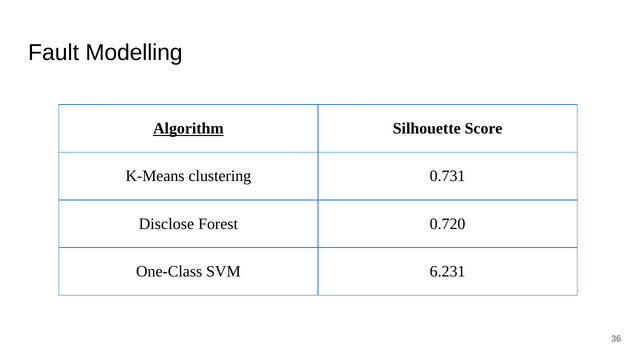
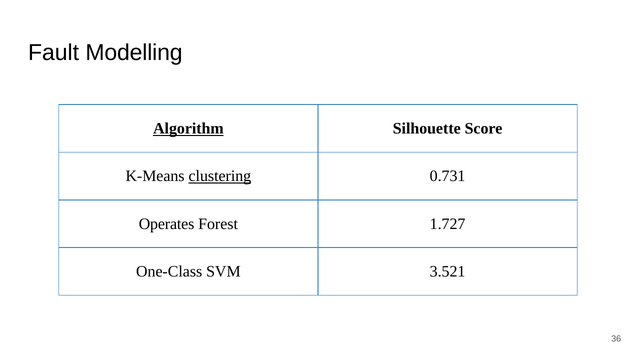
clustering underline: none -> present
Disclose: Disclose -> Operates
0.720: 0.720 -> 1.727
6.231: 6.231 -> 3.521
